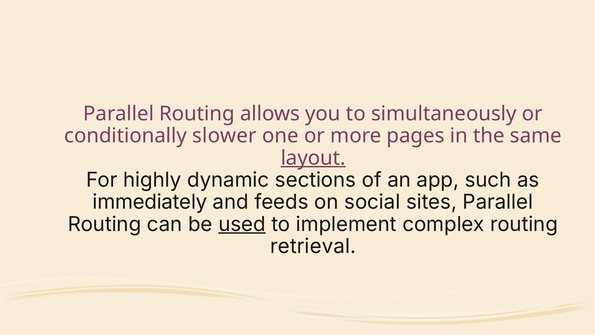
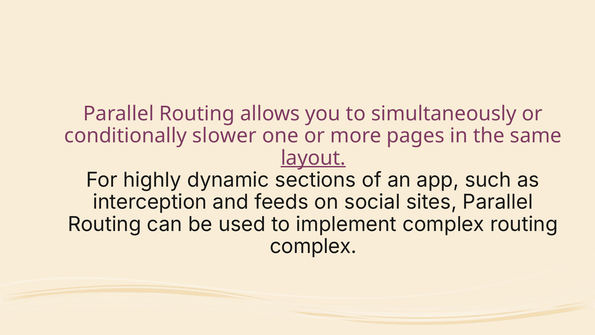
immediately: immediately -> interception
used underline: present -> none
retrieval at (313, 246): retrieval -> complex
